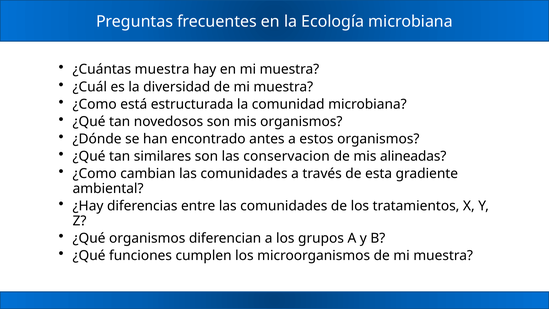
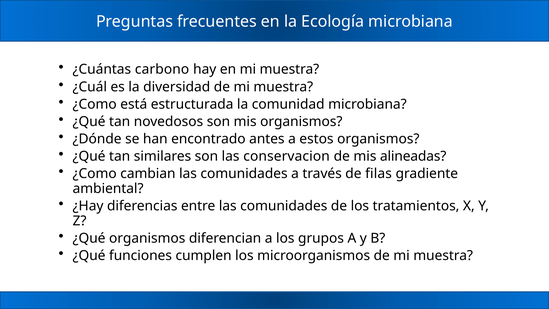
¿Cuántas muestra: muestra -> carbono
esta: esta -> filas
